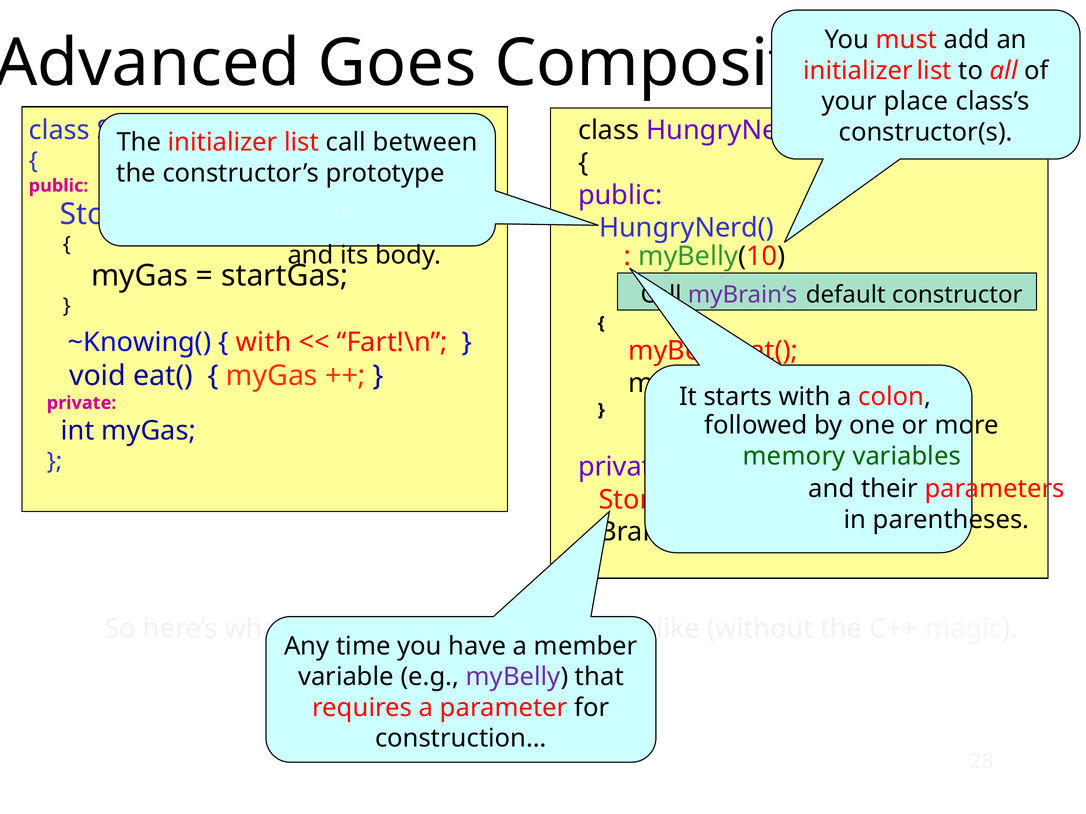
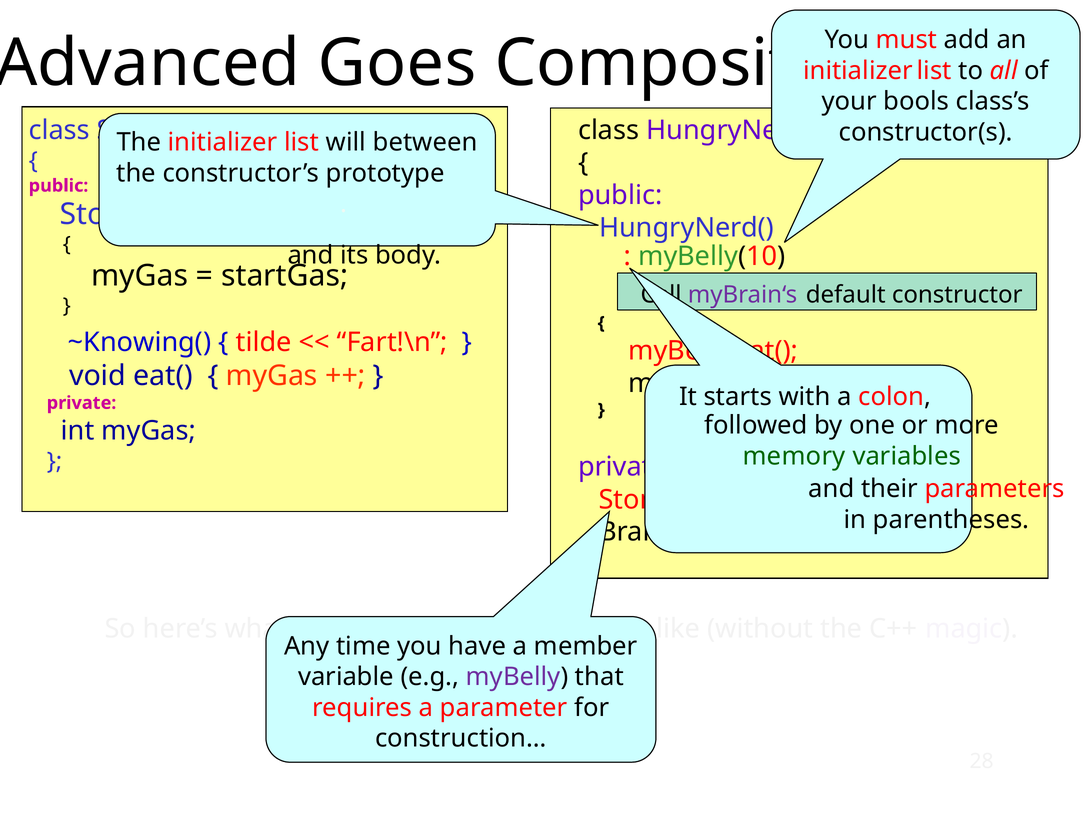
place: place -> bools
list call: call -> will
with at (264, 342): with -> tilde
